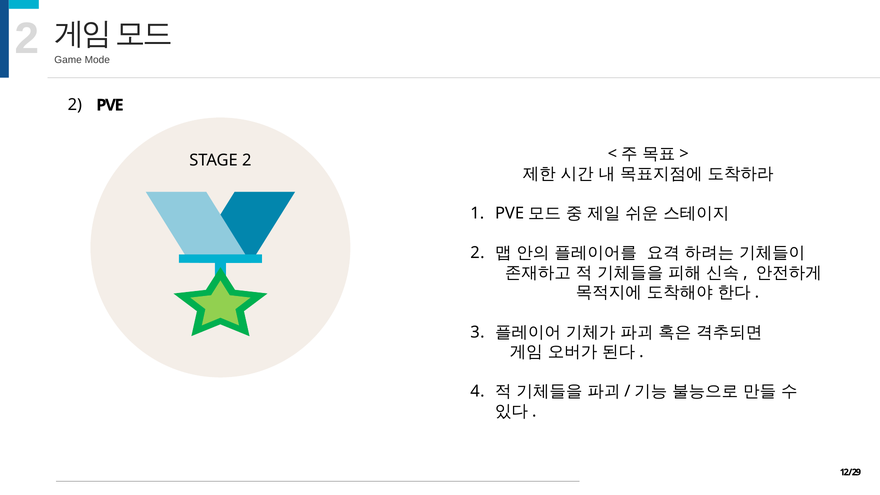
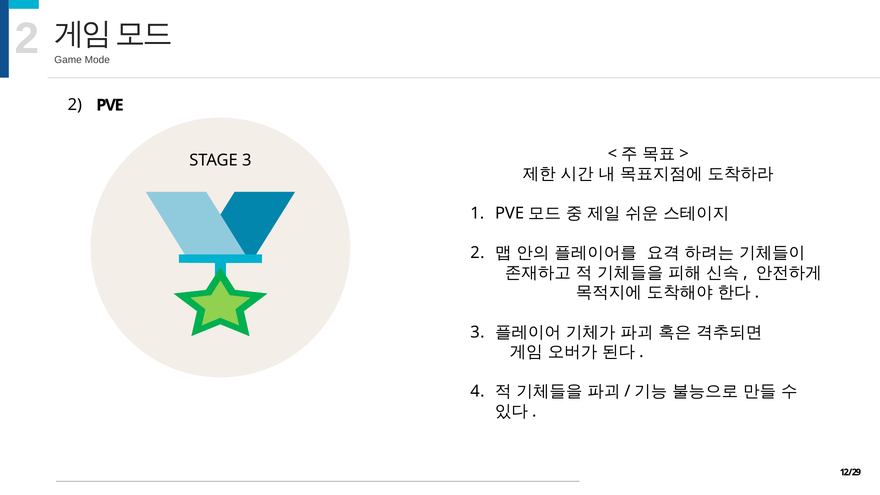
STAGE 2: 2 -> 3
